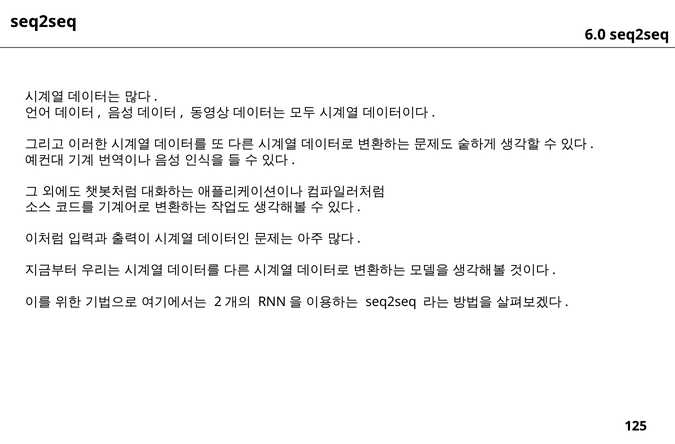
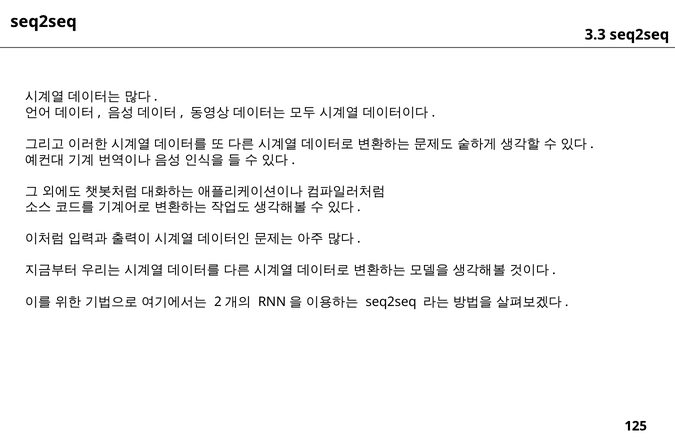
6.0: 6.0 -> 3.3
